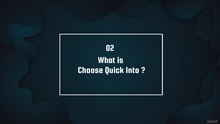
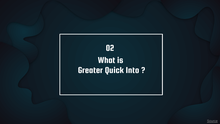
Choose: Choose -> Greater
